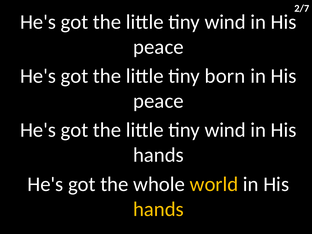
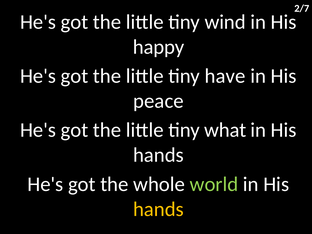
peace at (158, 47): peace -> happy
born: born -> have
wind at (225, 130): wind -> what
world colour: yellow -> light green
